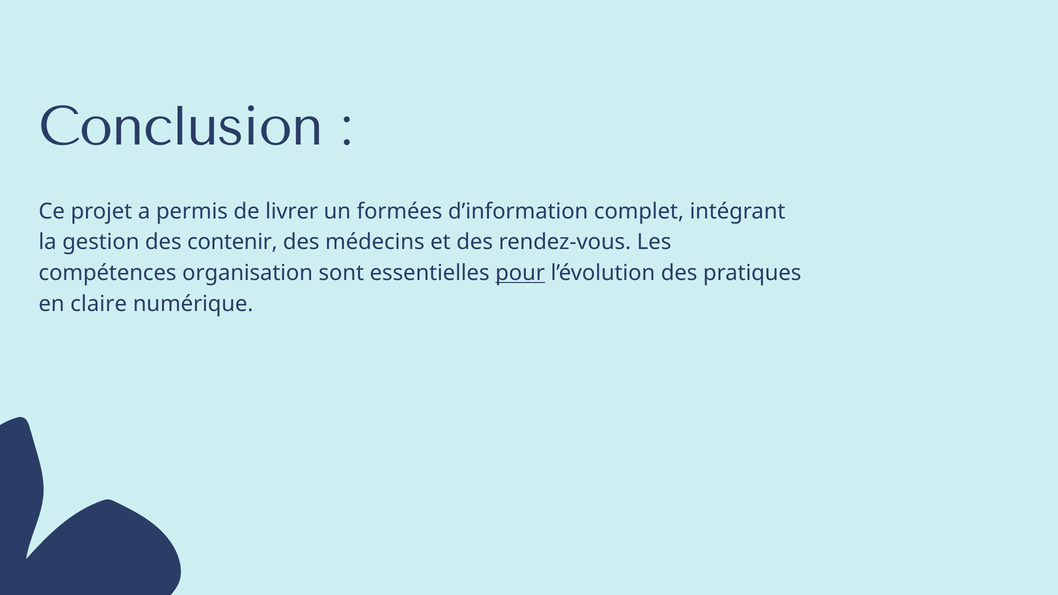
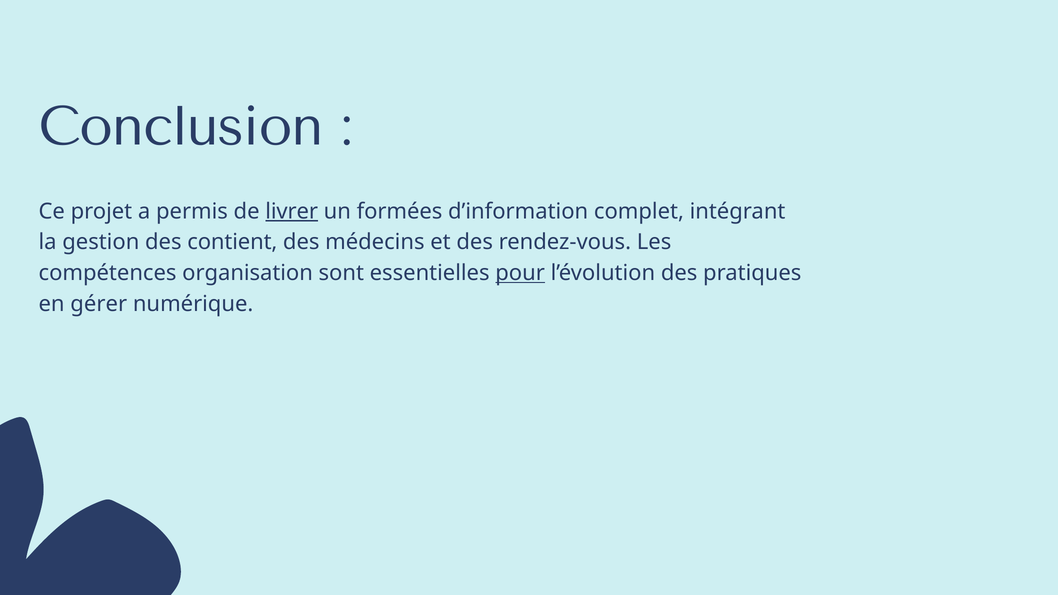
livrer underline: none -> present
contenir: contenir -> contient
claire: claire -> gérer
